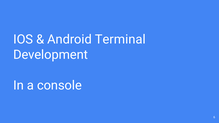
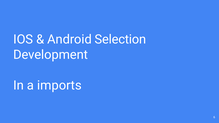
Terminal: Terminal -> Selection
console: console -> imports
